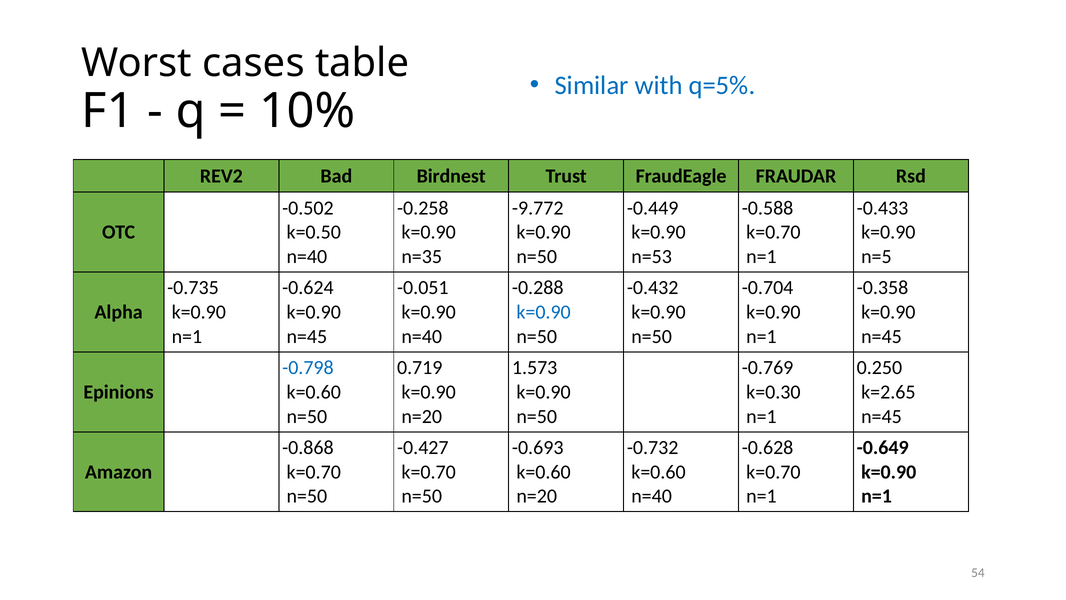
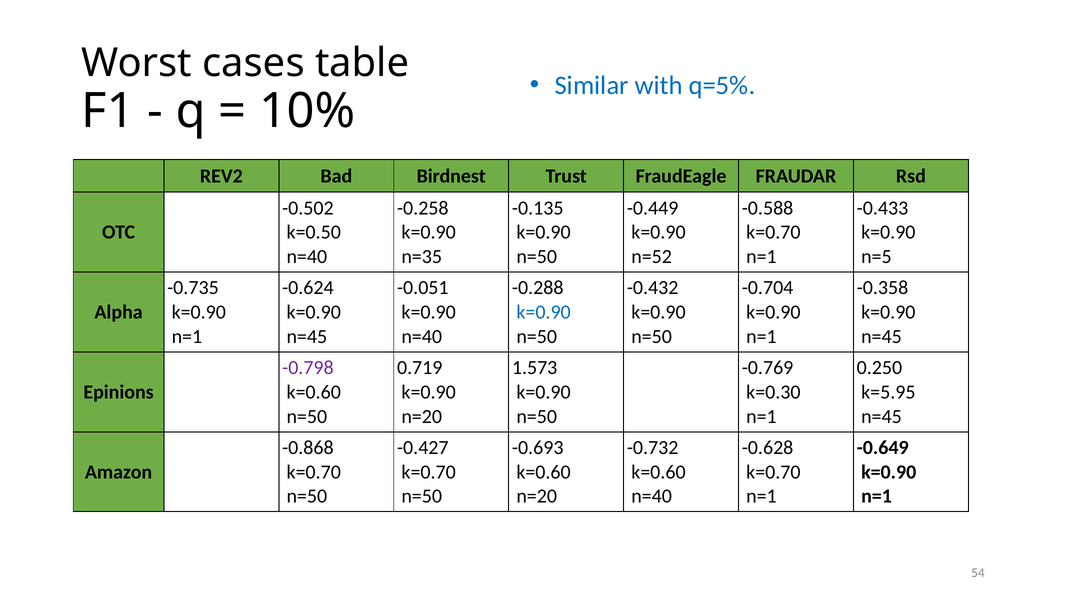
-9.772: -9.772 -> -0.135
n=53: n=53 -> n=52
-0.798 colour: blue -> purple
k=2.65: k=2.65 -> k=5.95
